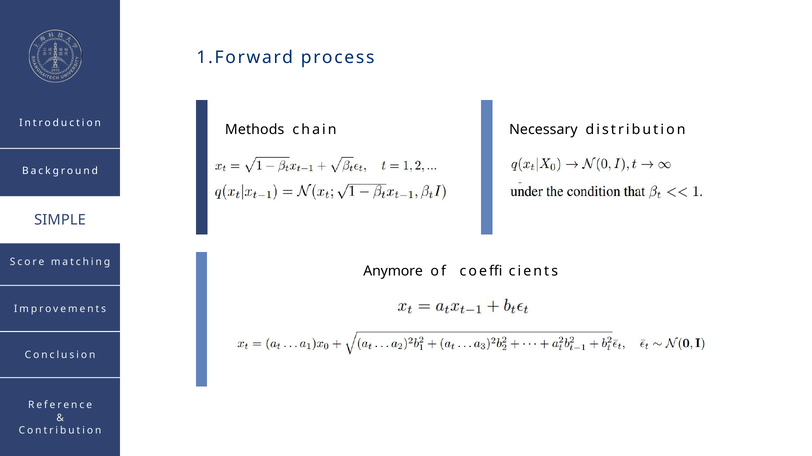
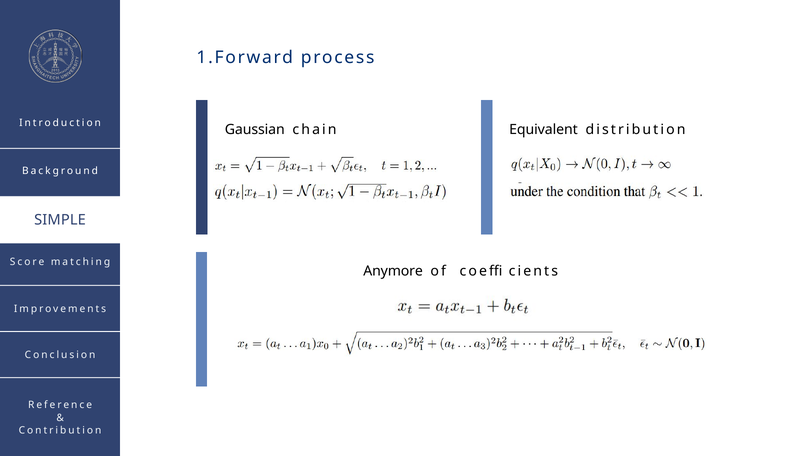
Methods: Methods -> Gaussian
Necessary: Necessary -> Equivalent
